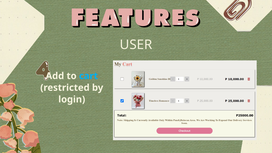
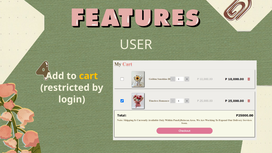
cart colour: light blue -> yellow
